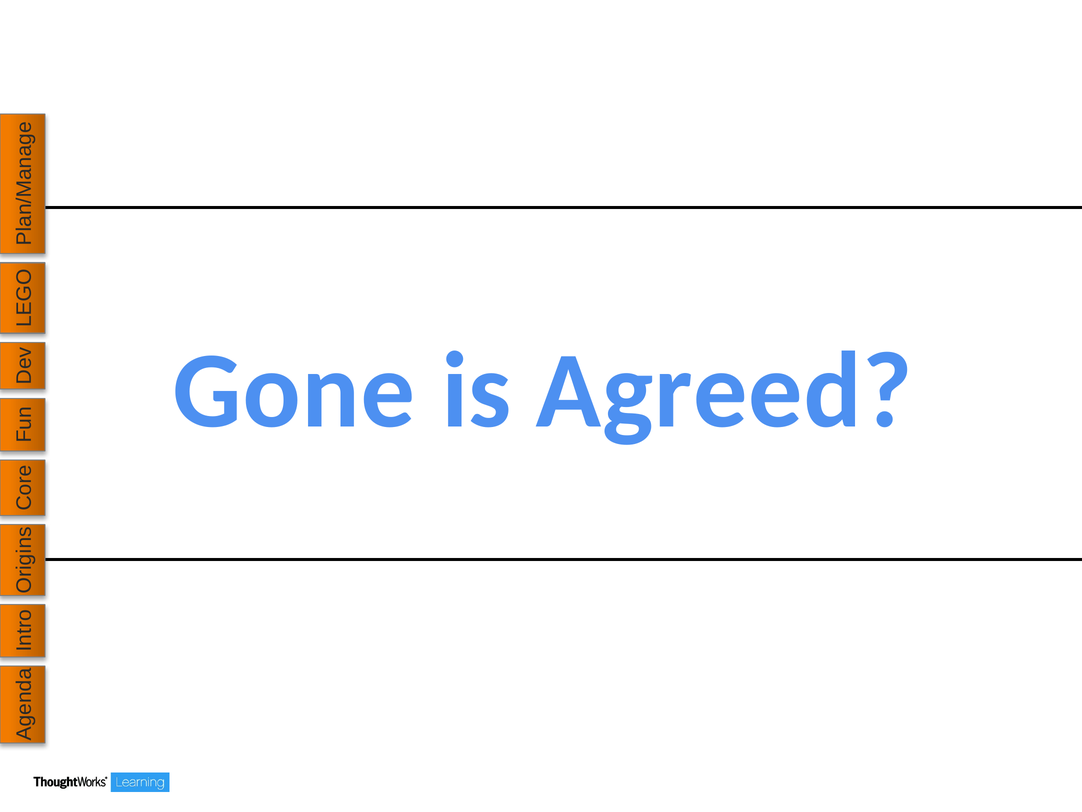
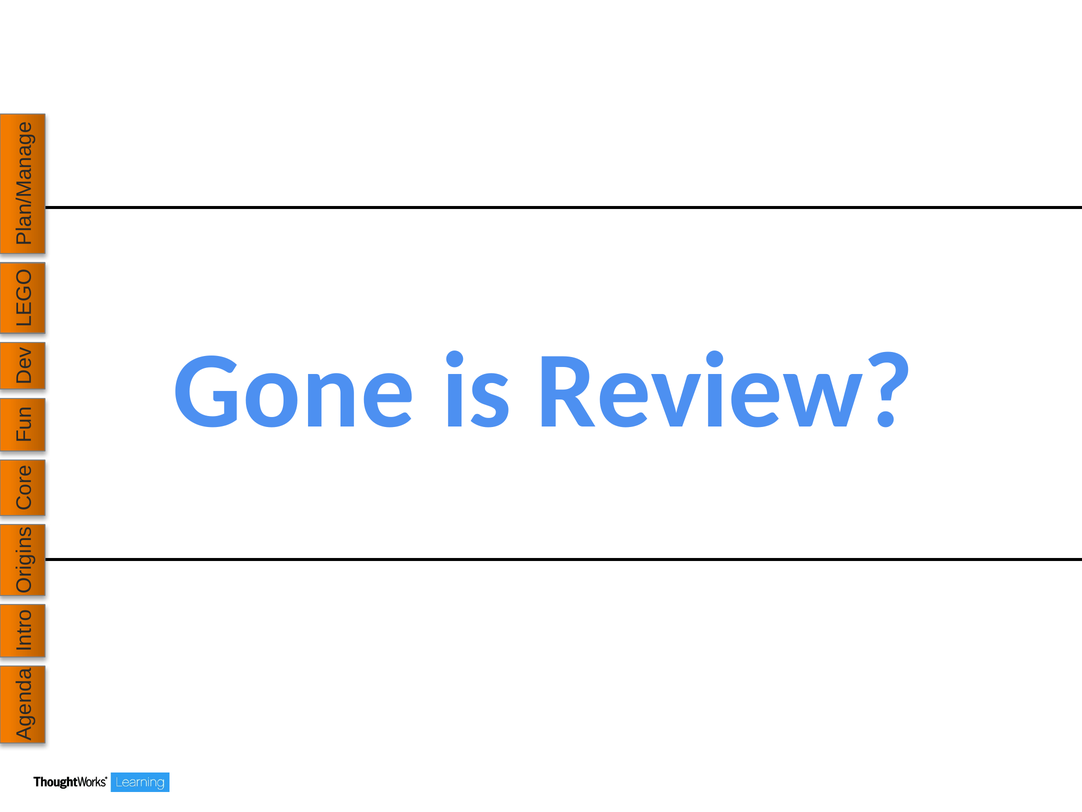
Agreed: Agreed -> Review
